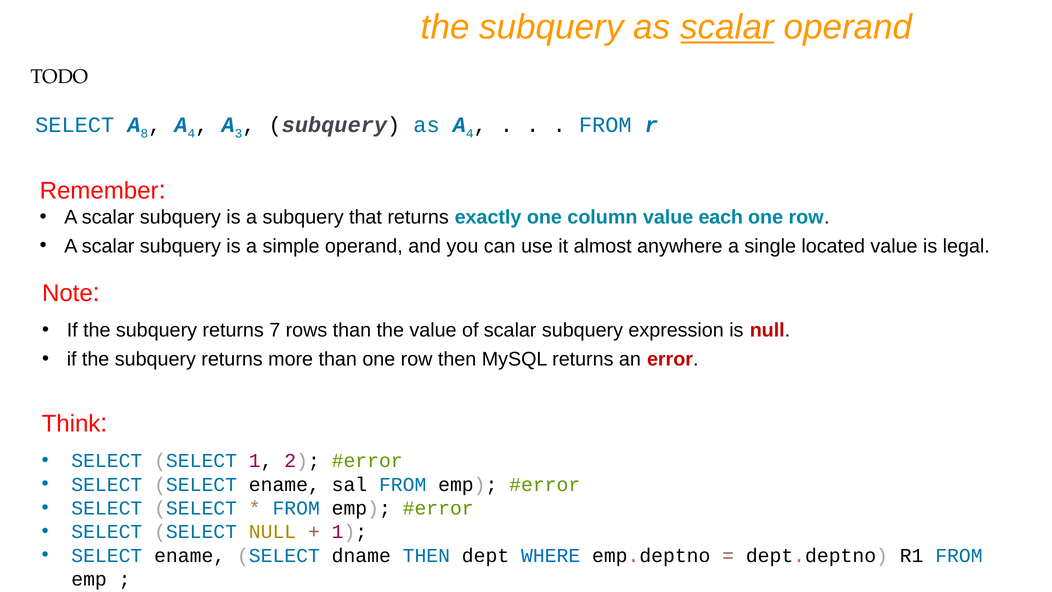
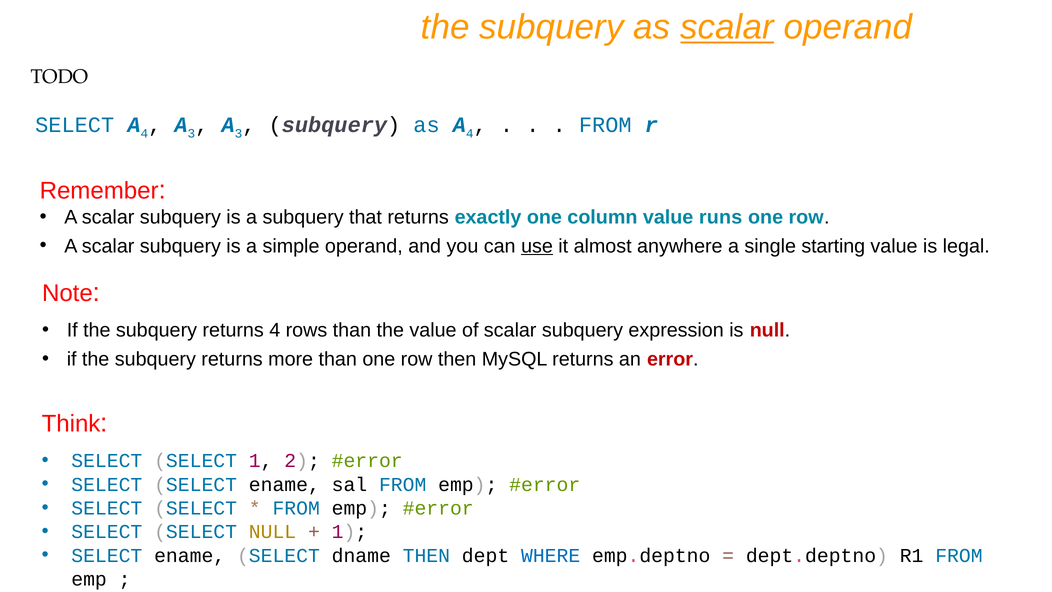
SELECT A 8: 8 -> 4
4 at (191, 133): 4 -> 3
each: each -> runs
use underline: none -> present
located: located -> starting
returns 7: 7 -> 4
